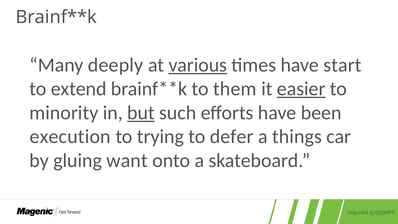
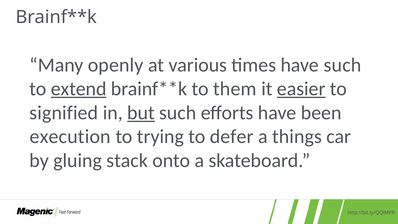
deeply: deeply -> openly
various underline: present -> none
have start: start -> such
extend underline: none -> present
minority: minority -> signified
want: want -> stack
